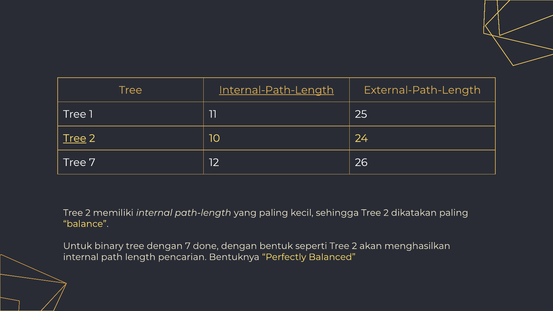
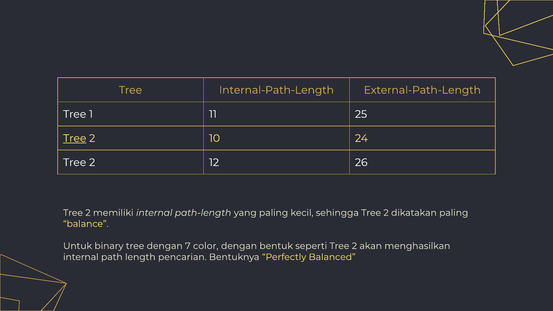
Internal-Path-Length underline: present -> none
7 at (92, 162): 7 -> 2
done: done -> color
